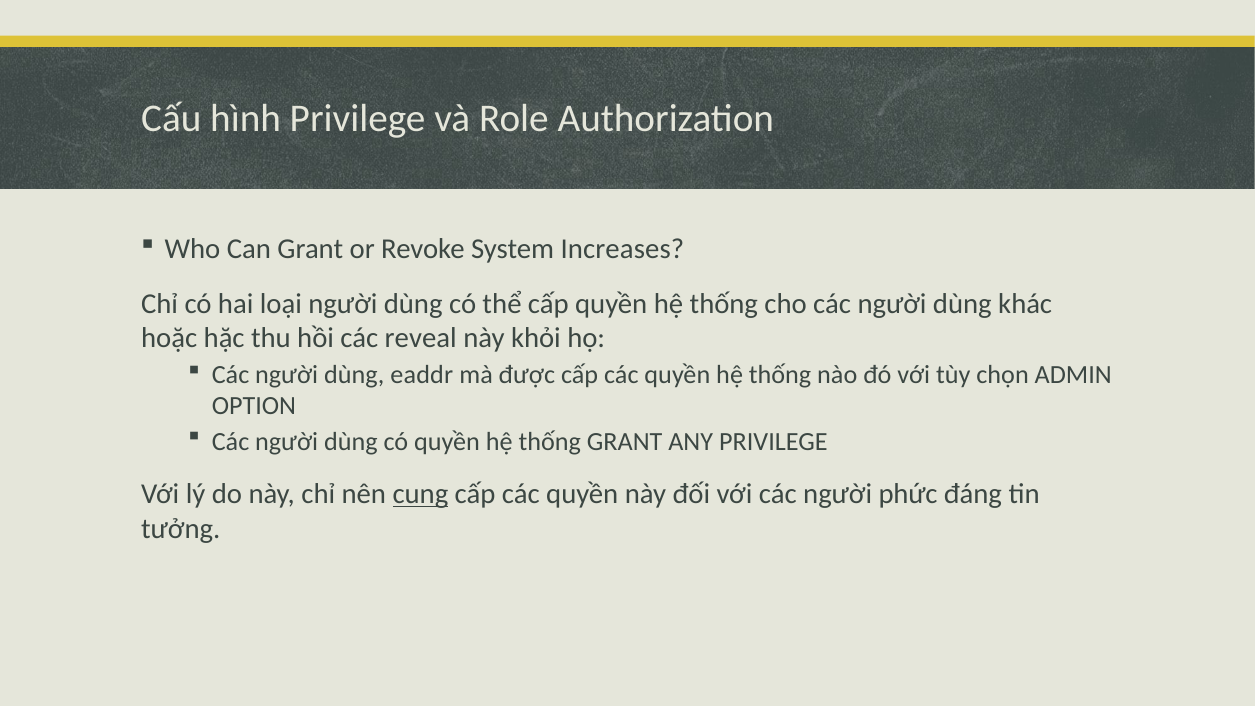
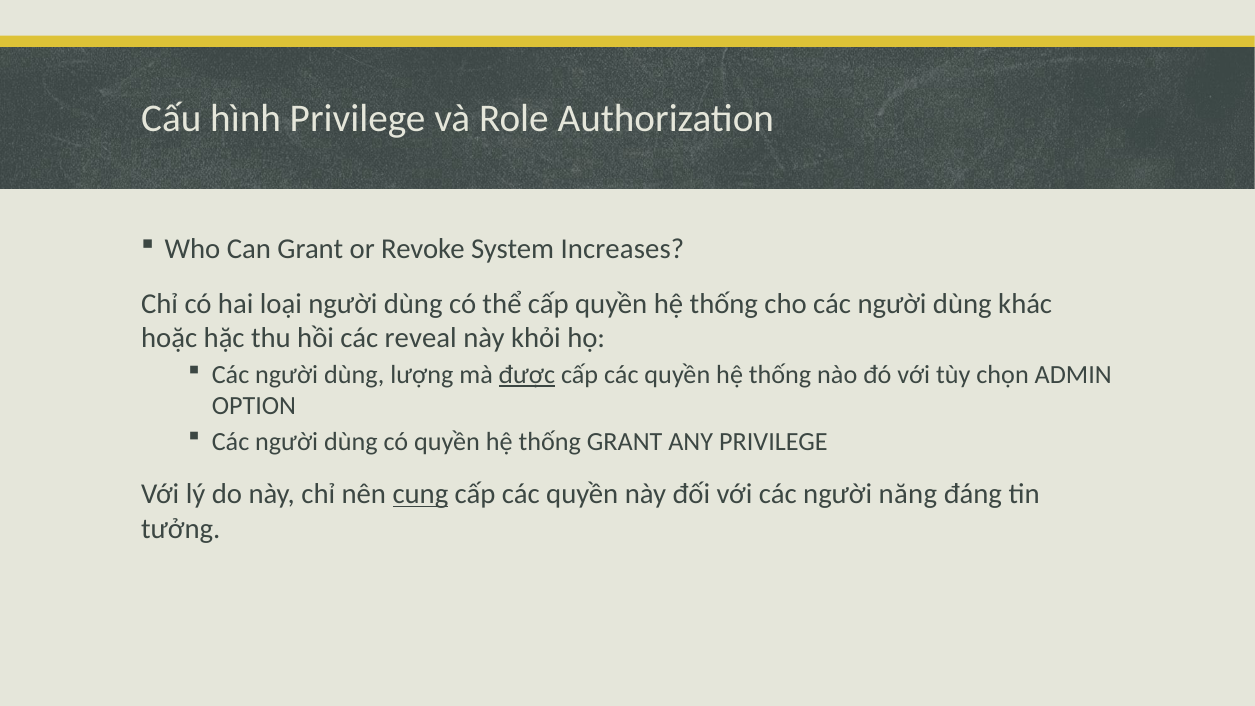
eaddr: eaddr -> lượng
được underline: none -> present
phức: phức -> năng
